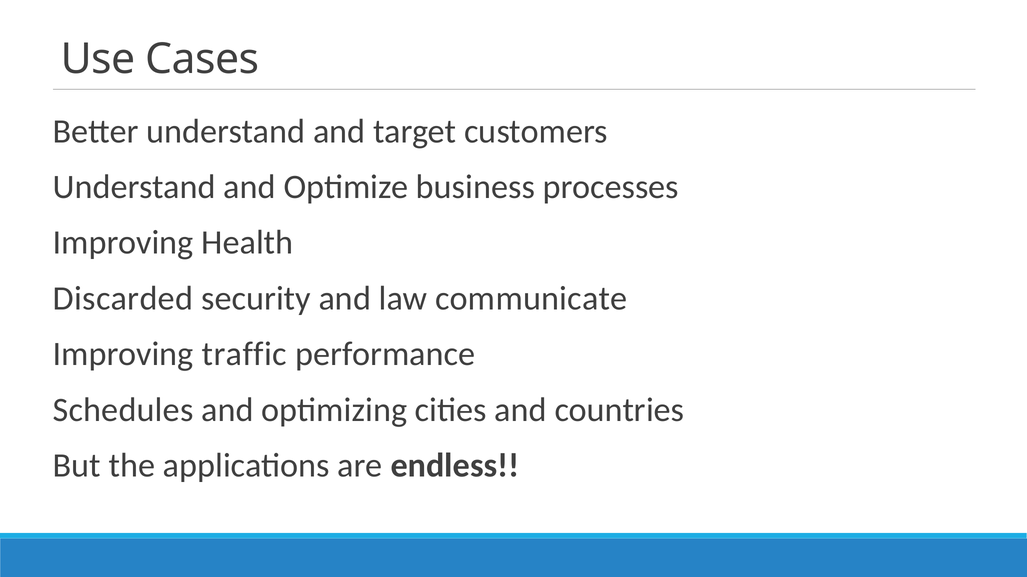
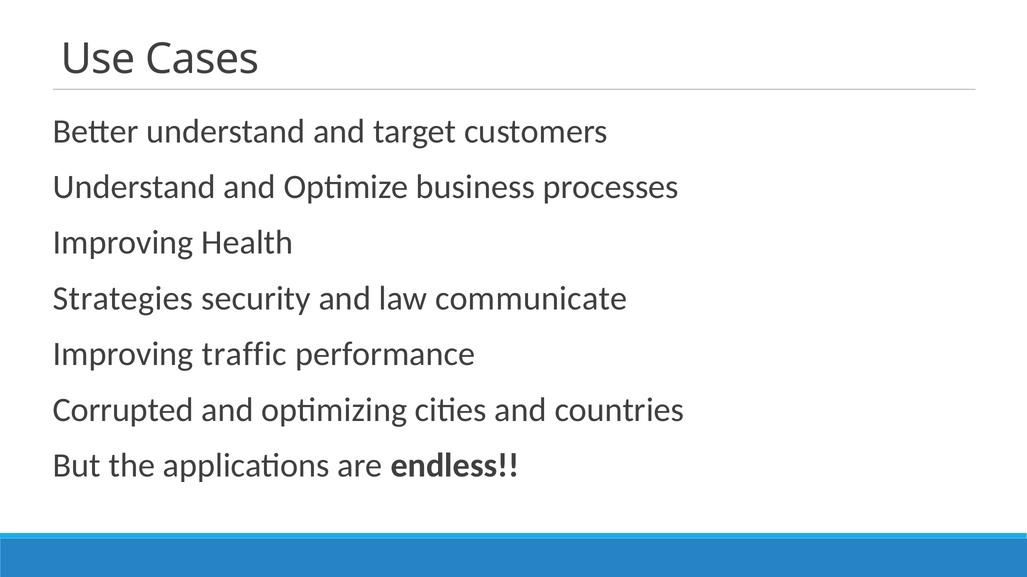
Discarded: Discarded -> Strategies
Schedules: Schedules -> Corrupted
